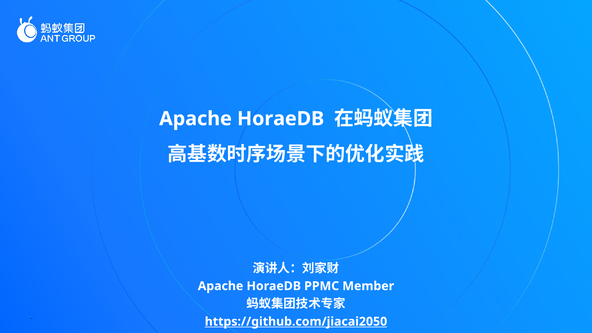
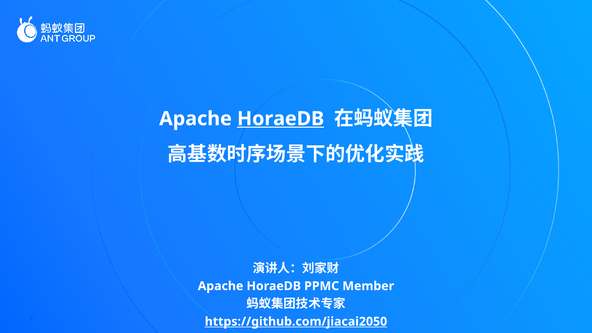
HoraeDB at (281, 119) underline: none -> present
